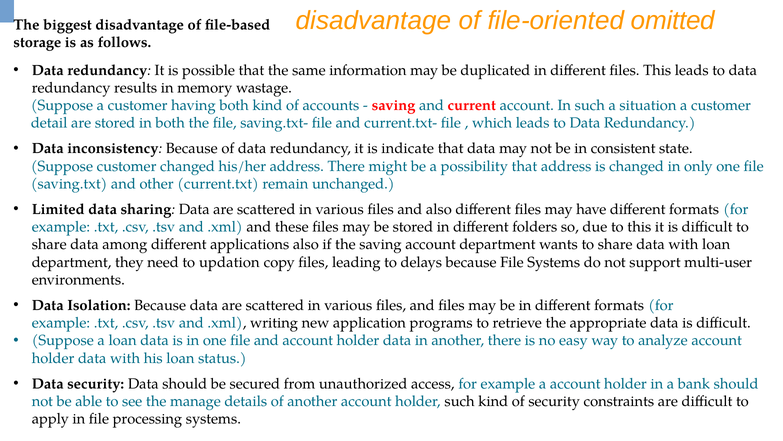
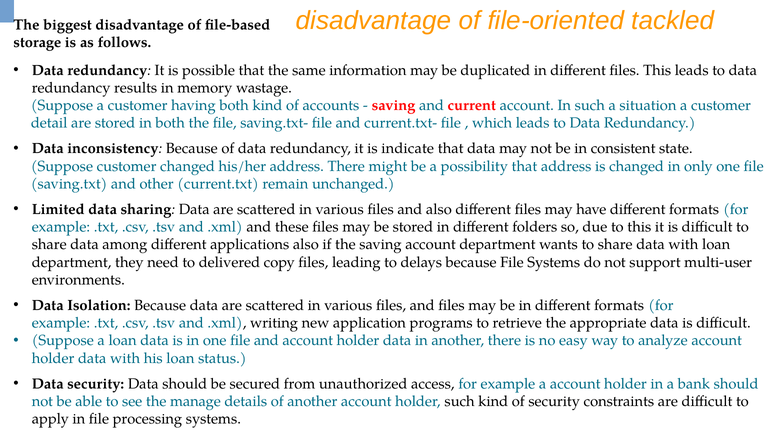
omitted: omitted -> tackled
updation: updation -> delivered
